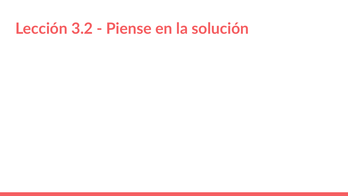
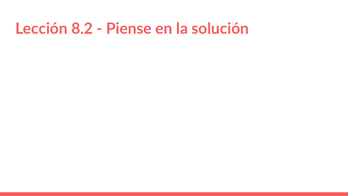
3.2: 3.2 -> 8.2
